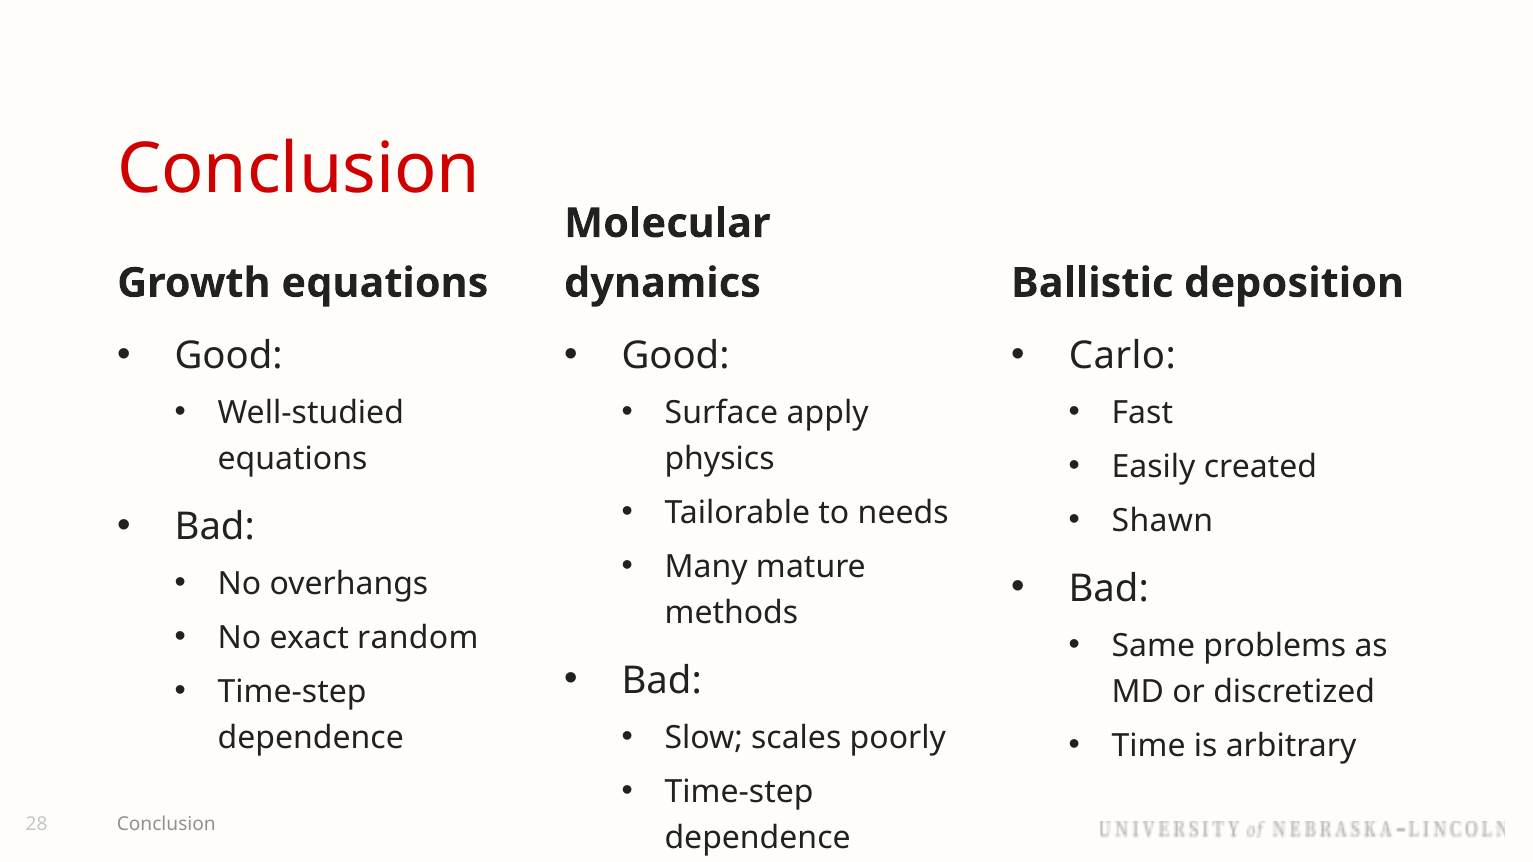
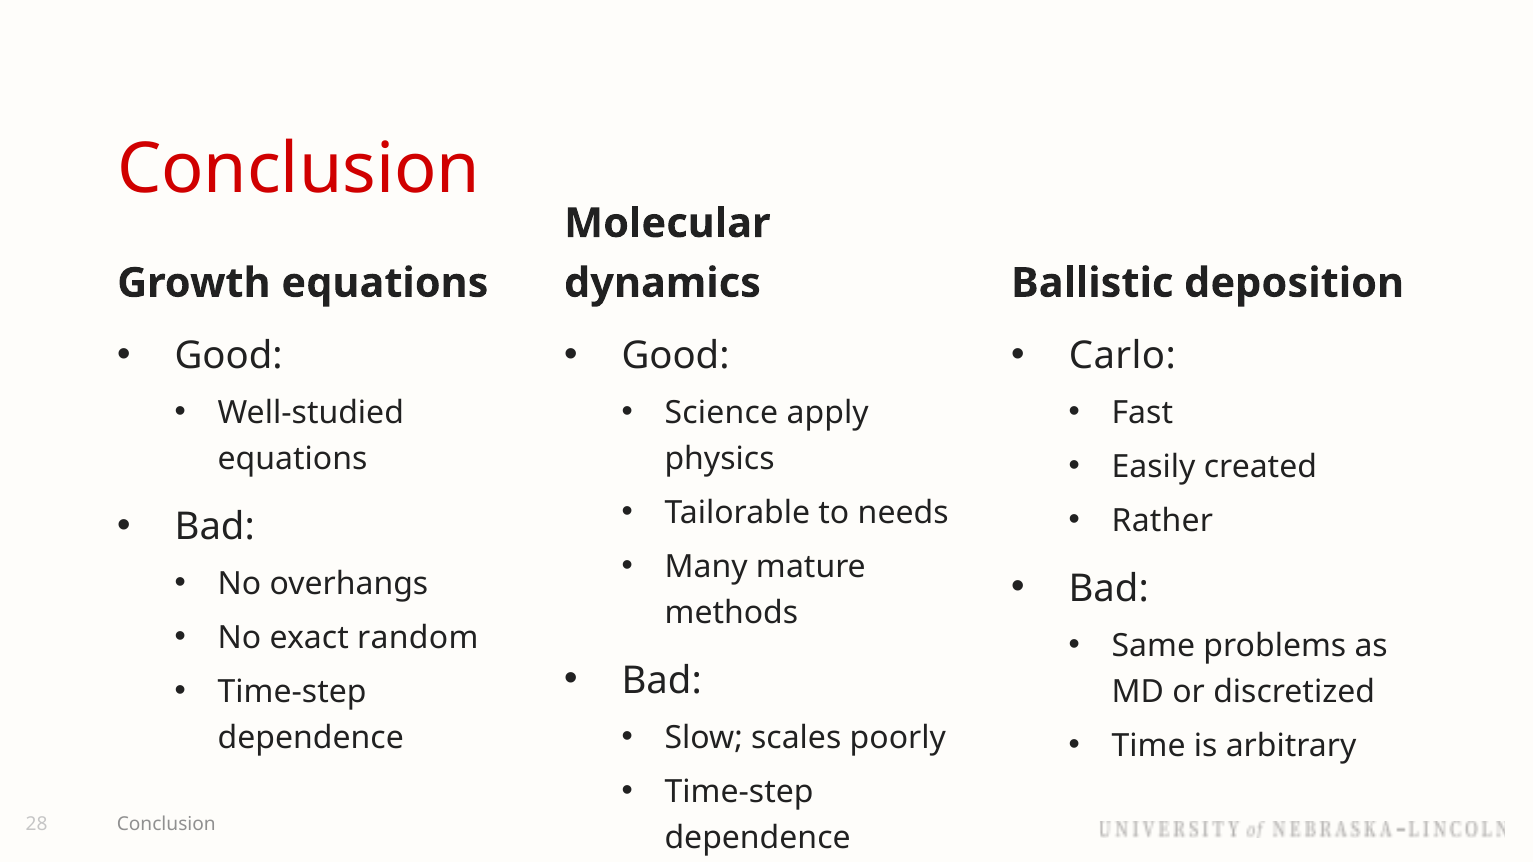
Surface: Surface -> Science
Shawn: Shawn -> Rather
